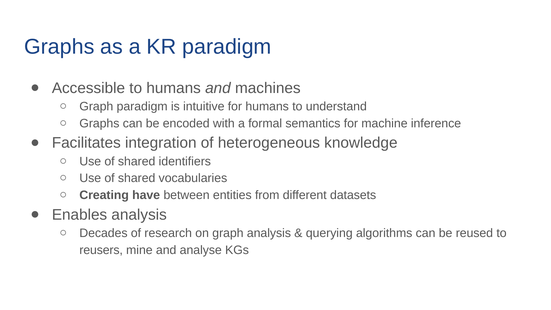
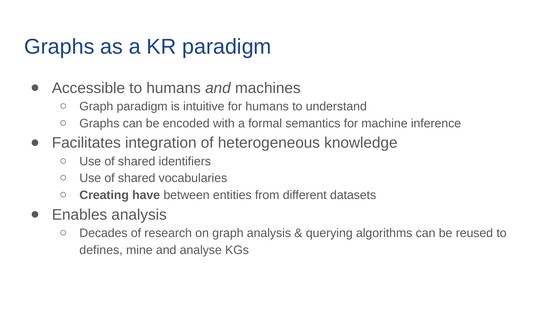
reusers: reusers -> defines
